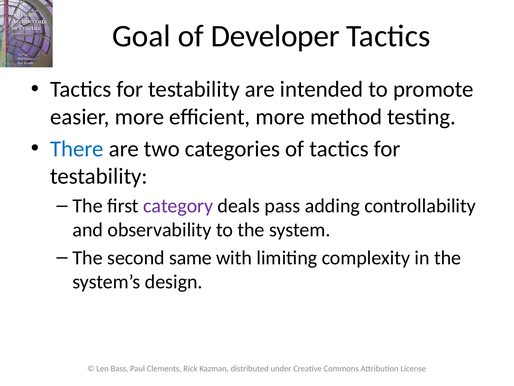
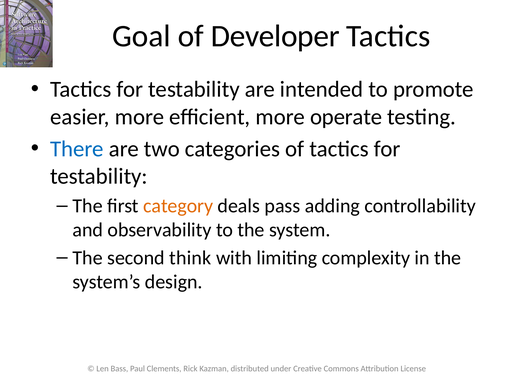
method: method -> operate
category colour: purple -> orange
same: same -> think
